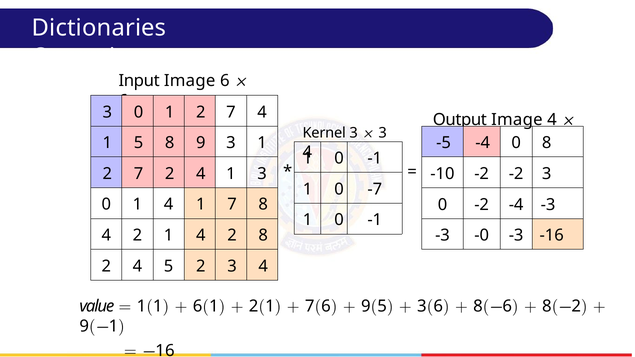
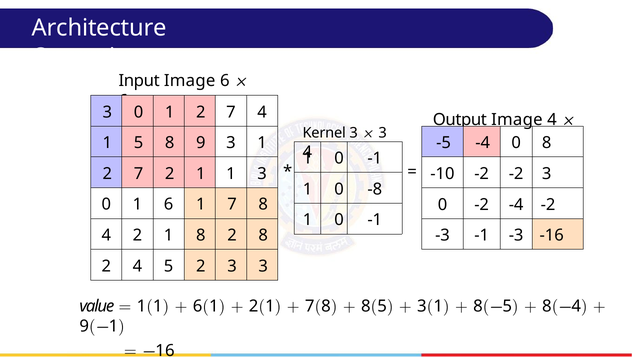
Dictionaries: Dictionaries -> Architecture
7 2 4: 4 -> 1
-7: -7 -> -8
0 1 4: 4 -> 6
-4 -3: -3 -> -2
2 1 4: 4 -> 8
-3 -0: -0 -> -1
3 4: 4 -> 3
6 at (326, 307): 6 -> 8
9 at (366, 307): 9 -> 8
6 at (438, 307): 6 -> 1
6 at (507, 307): 6 -> 5
2 at (576, 307): 2 -> 4
